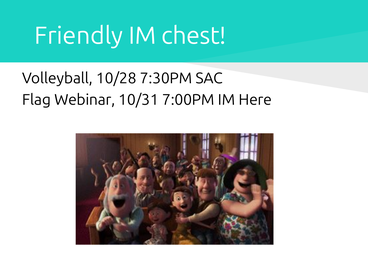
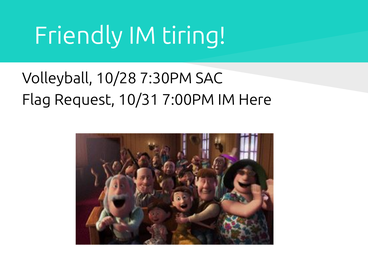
chest: chest -> tiring
Webinar: Webinar -> Request
